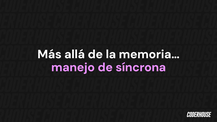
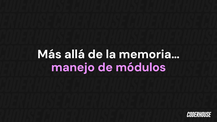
síncrona: síncrona -> módulos
